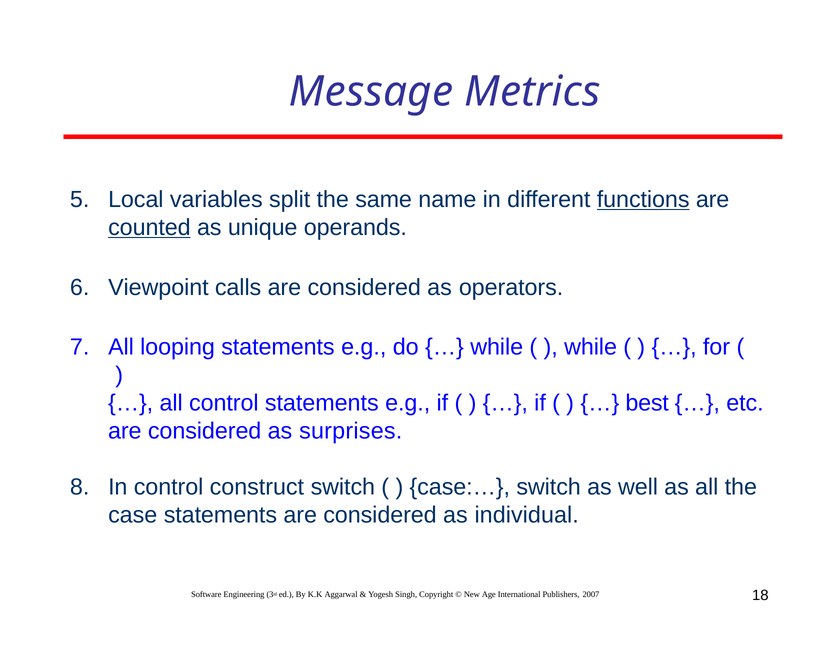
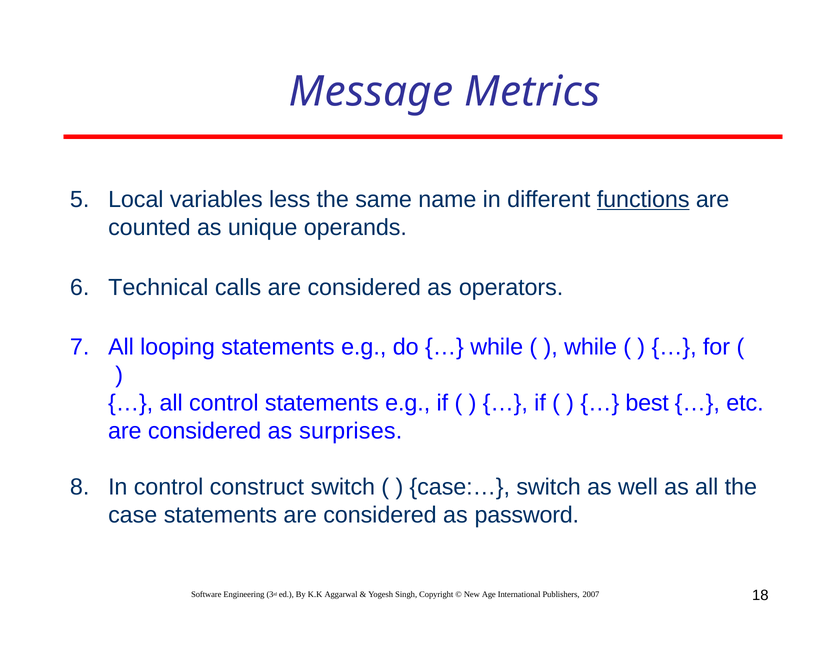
split: split -> less
counted underline: present -> none
Viewpoint: Viewpoint -> Technical
individual: individual -> password
